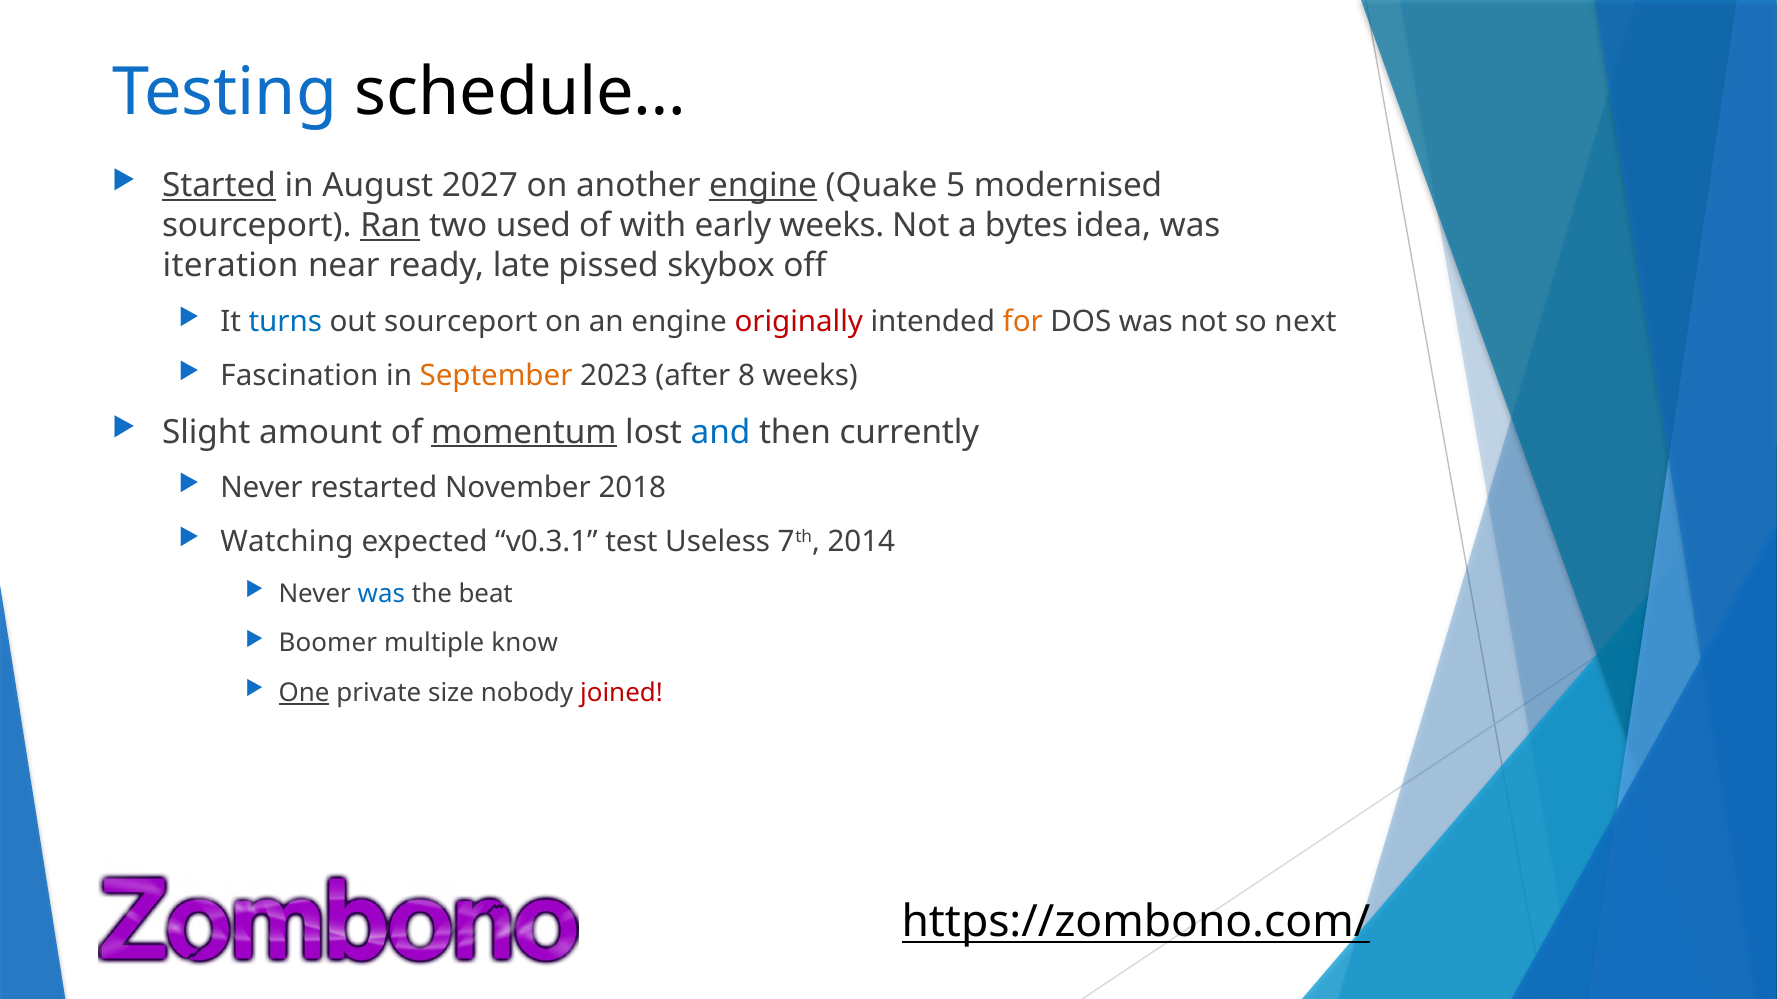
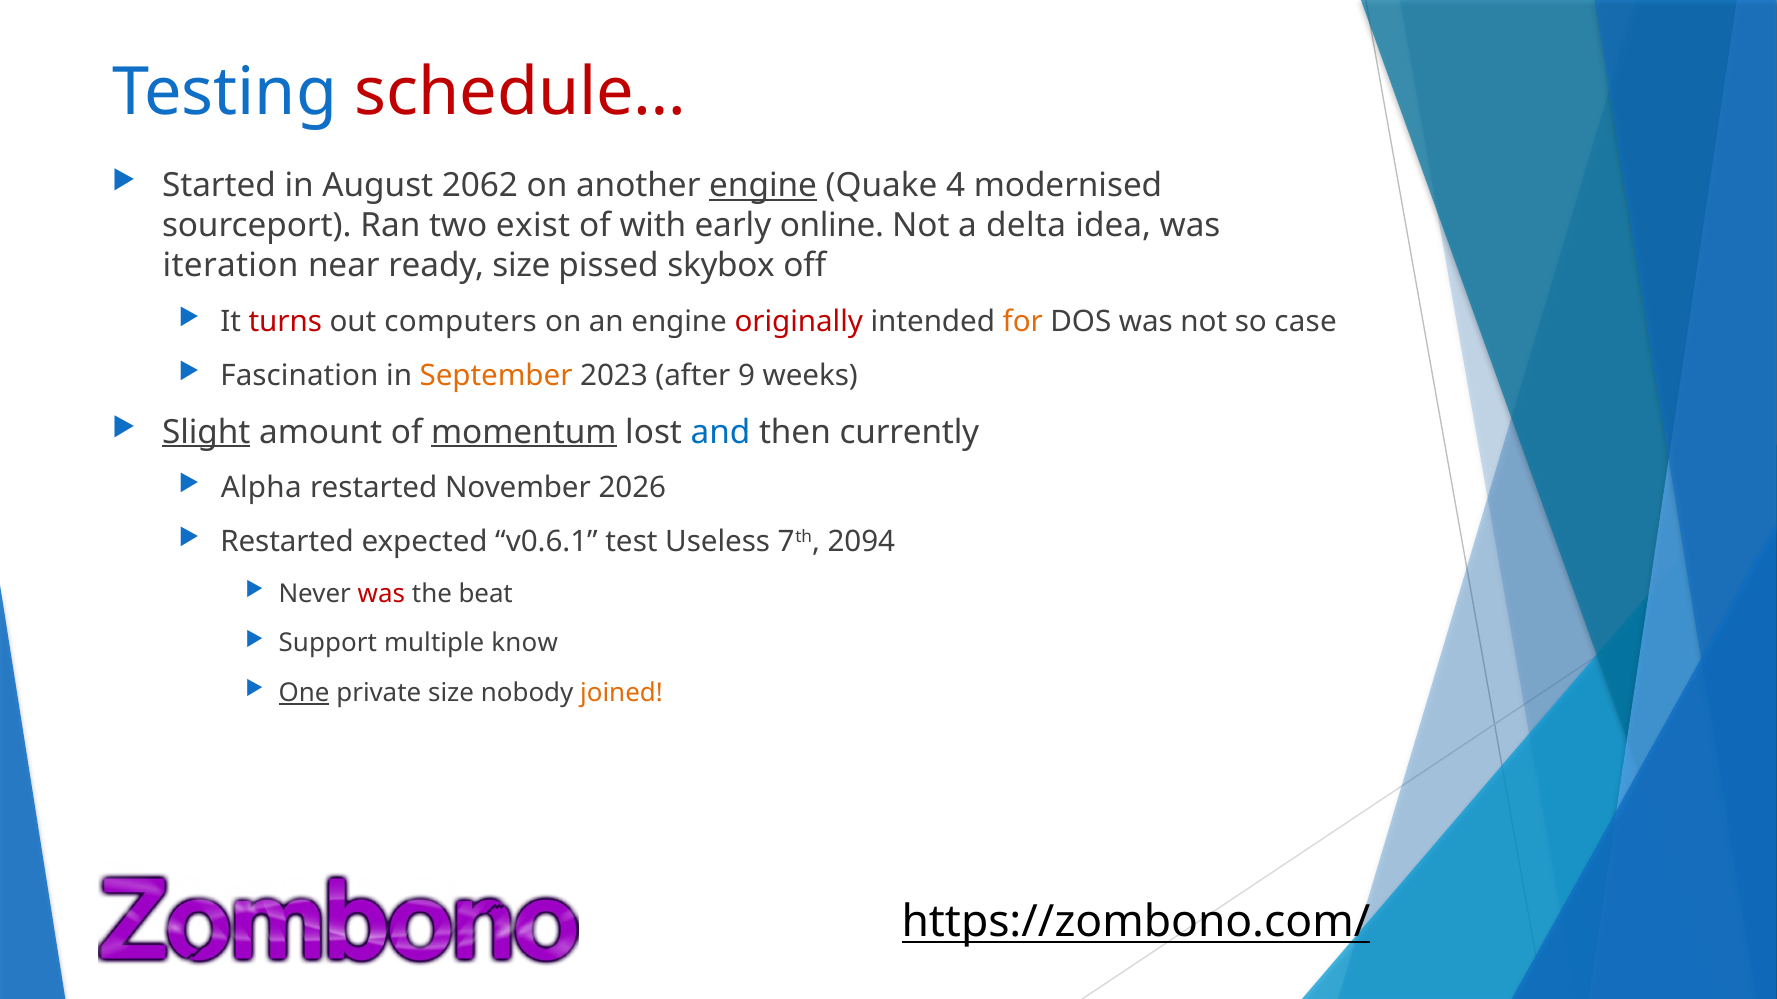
schedule… colour: black -> red
Started underline: present -> none
2027: 2027 -> 2062
5: 5 -> 4
Ran underline: present -> none
used: used -> exist
early weeks: weeks -> online
bytes: bytes -> delta
ready late: late -> size
turns colour: blue -> red
out sourceport: sourceport -> computers
next: next -> case
8: 8 -> 9
Slight underline: none -> present
Never at (261, 488): Never -> Alpha
2018: 2018 -> 2026
Watching at (287, 542): Watching -> Restarted
v0.3.1: v0.3.1 -> v0.6.1
2014: 2014 -> 2094
was at (381, 594) colour: blue -> red
Boomer: Boomer -> Support
joined colour: red -> orange
